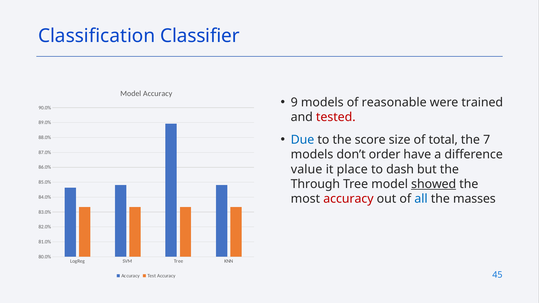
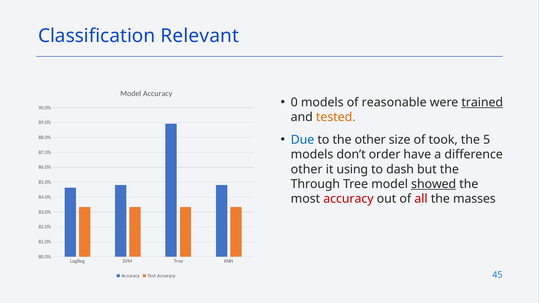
Classifier: Classifier -> Relevant
9: 9 -> 0
trained underline: none -> present
tested colour: red -> orange
the score: score -> other
total: total -> took
7: 7 -> 5
value at (307, 169): value -> other
place: place -> using
all colour: blue -> red
